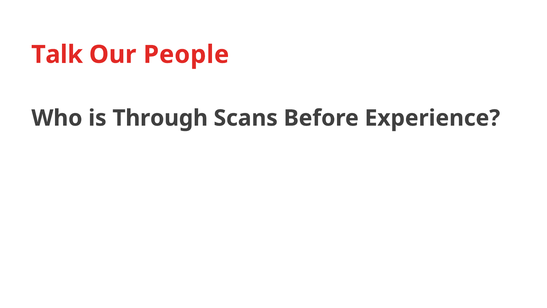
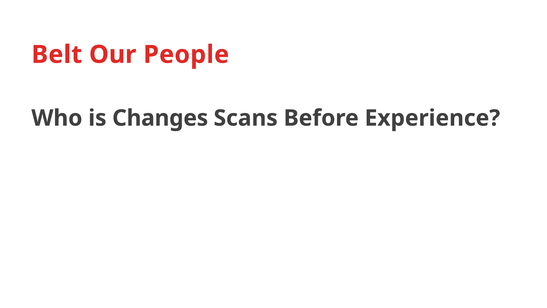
Talk: Talk -> Belt
Through: Through -> Changes
